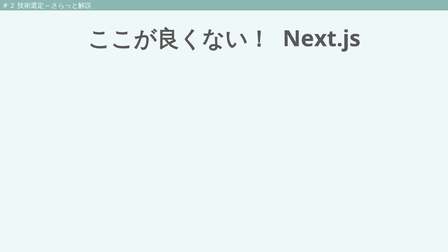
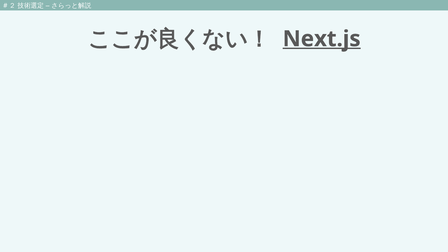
Next.js underline: none -> present
